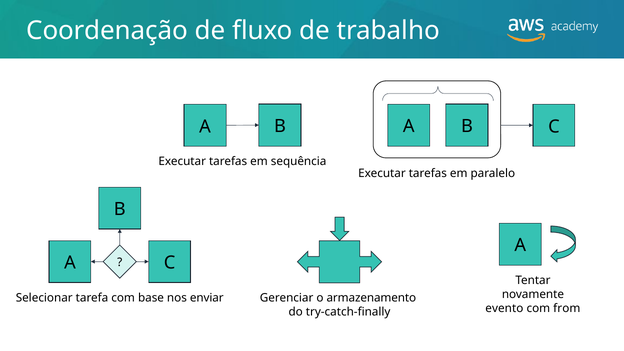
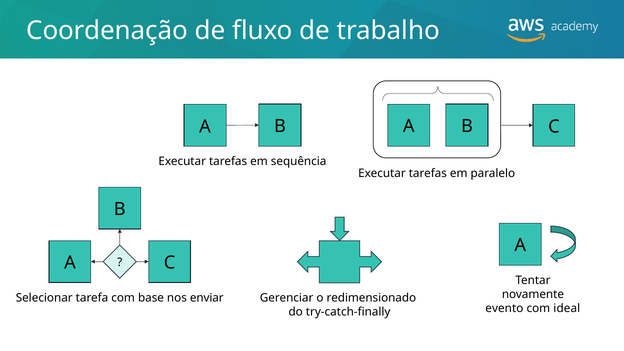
armazenamento: armazenamento -> redimensionado
from: from -> ideal
